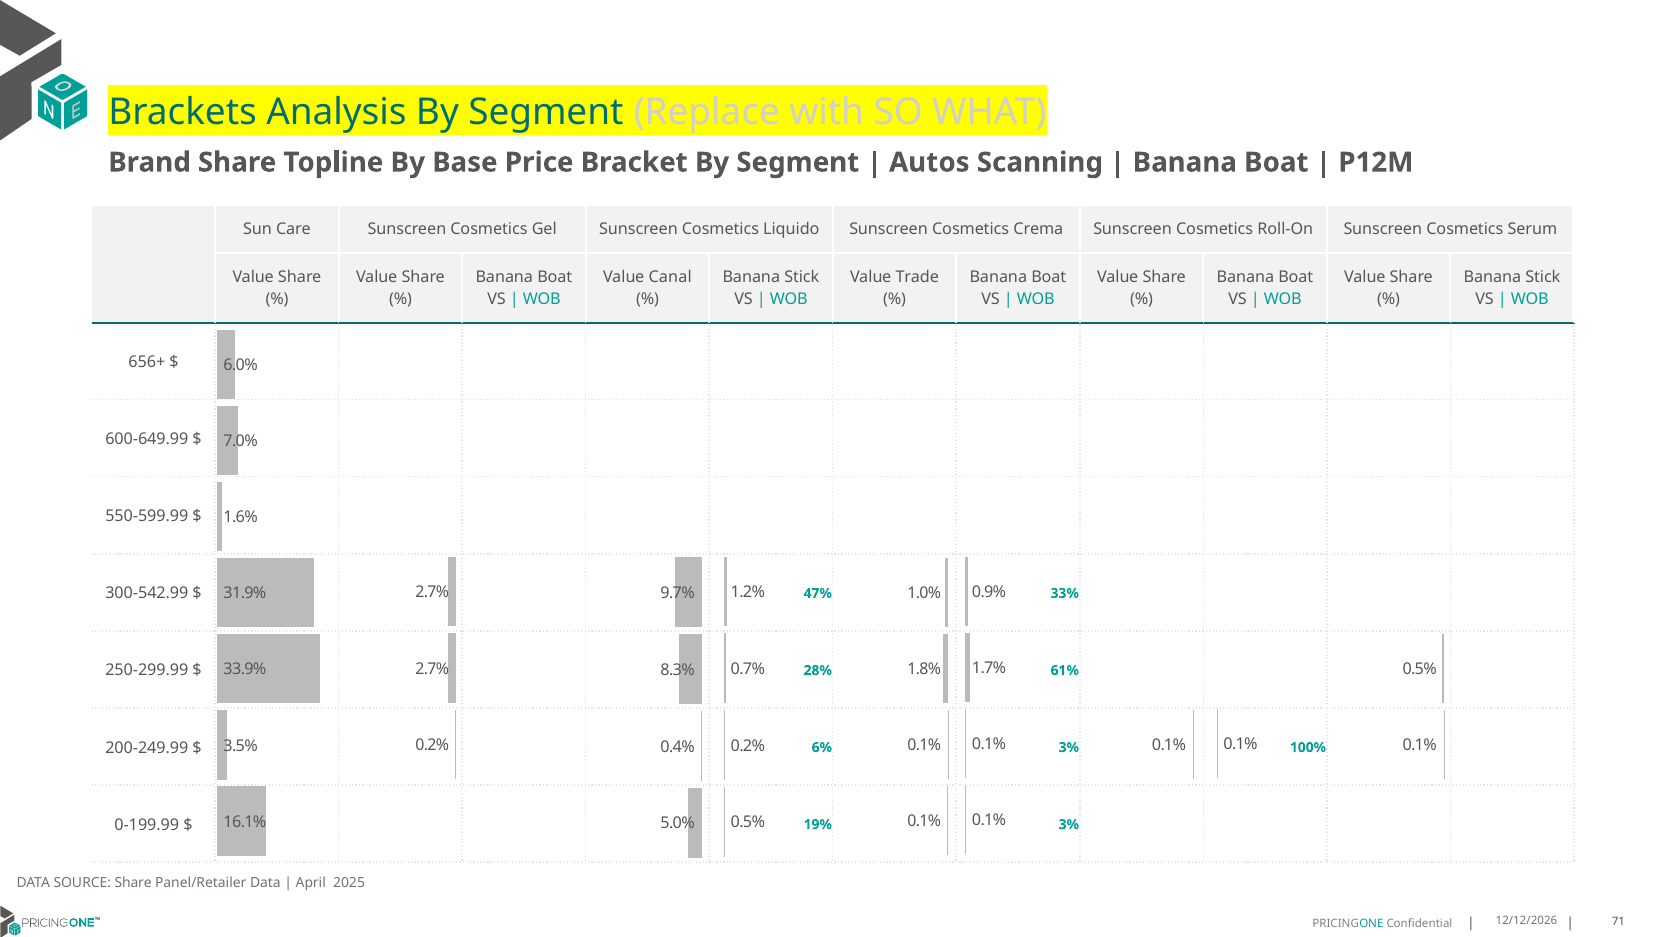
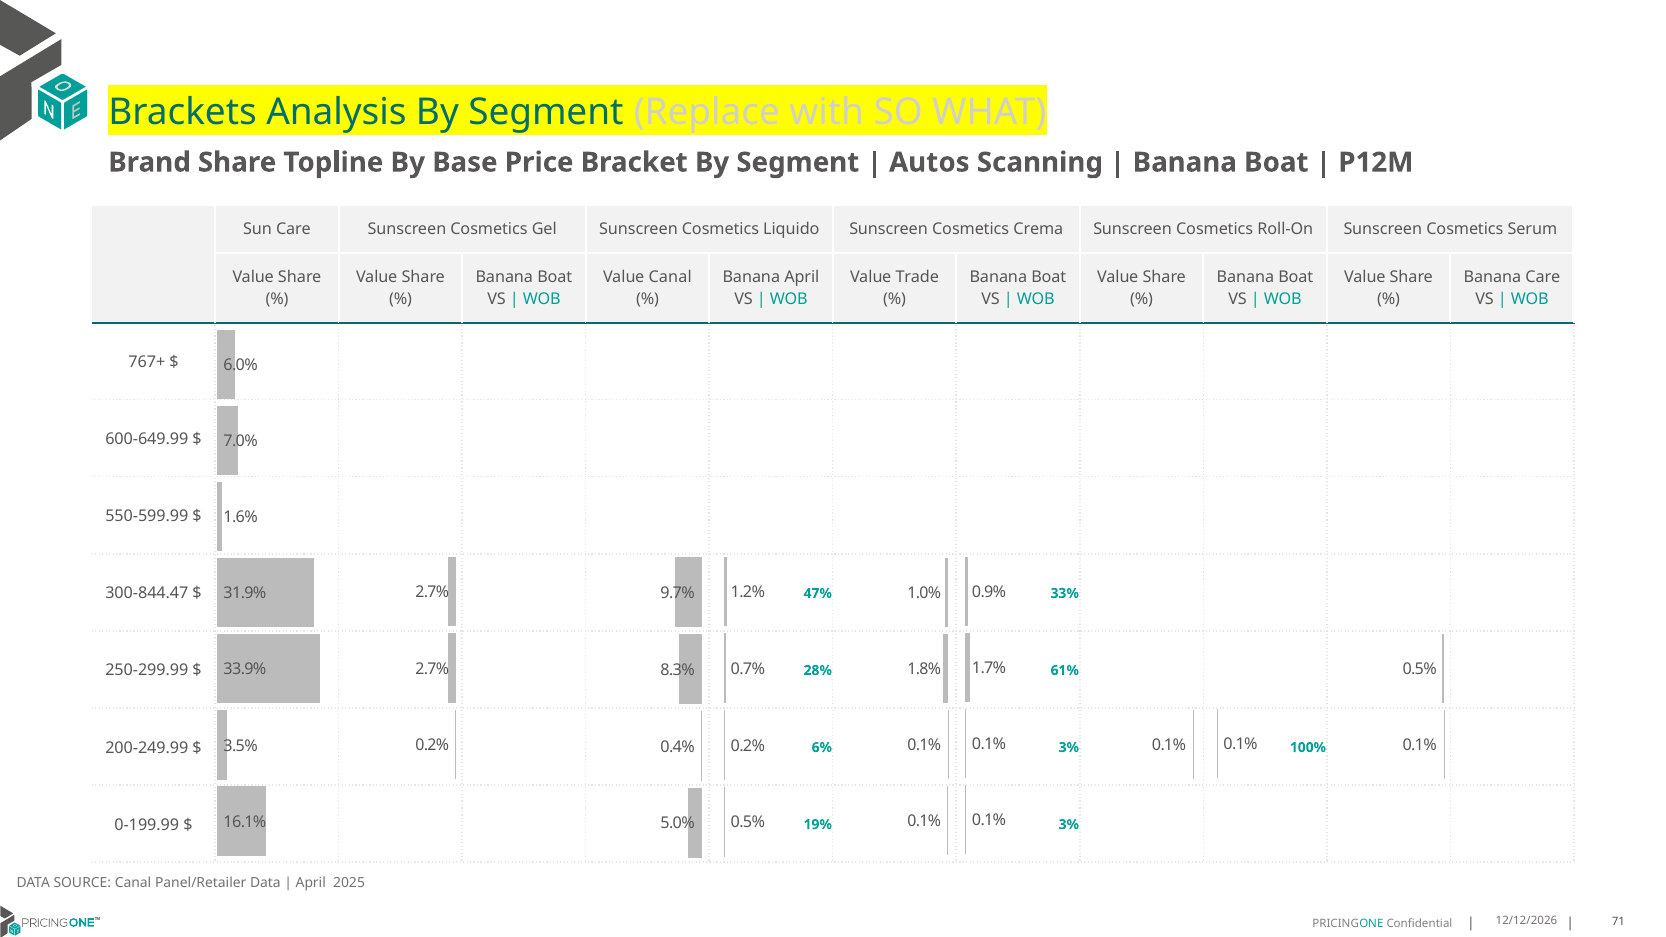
Stick at (802, 278): Stick -> April
Stick at (1543, 278): Stick -> Care
656+: 656+ -> 767+
300-542.99: 300-542.99 -> 300-844.47
SOURCE Share: Share -> Canal
